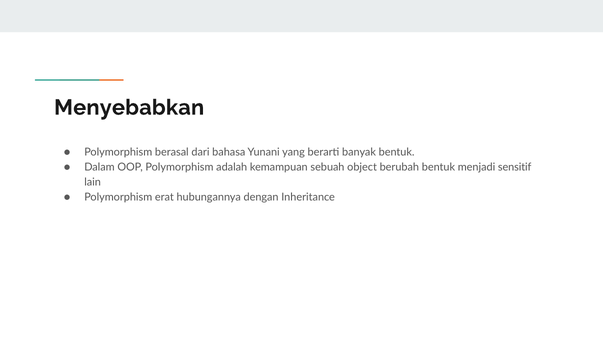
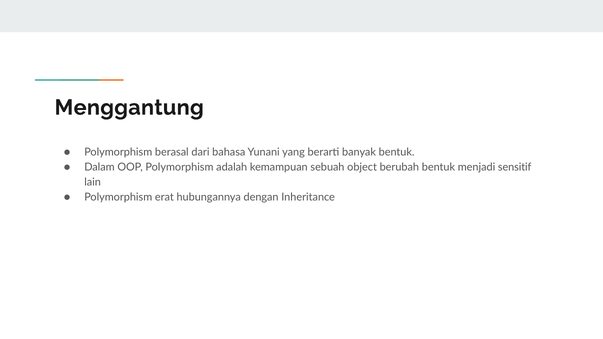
Menyebabkan: Menyebabkan -> Menggantung
